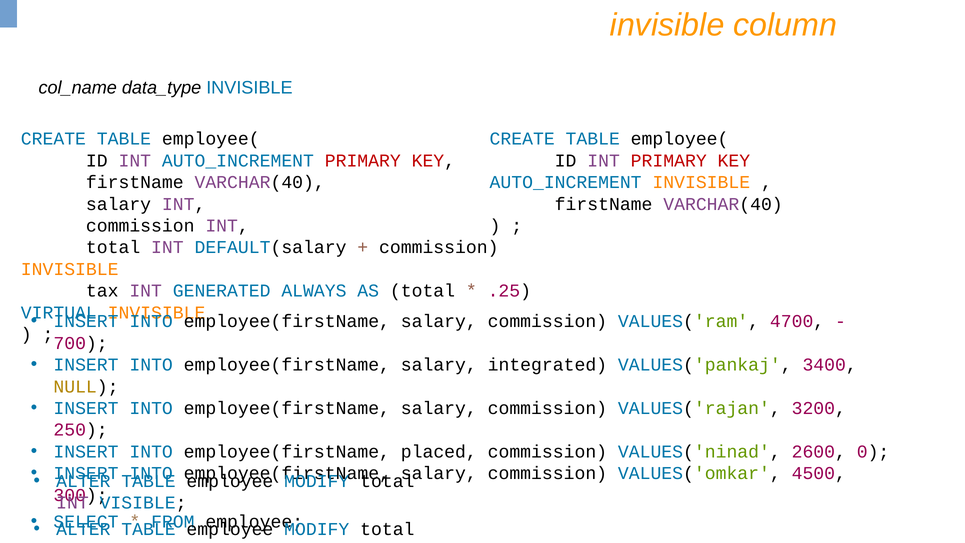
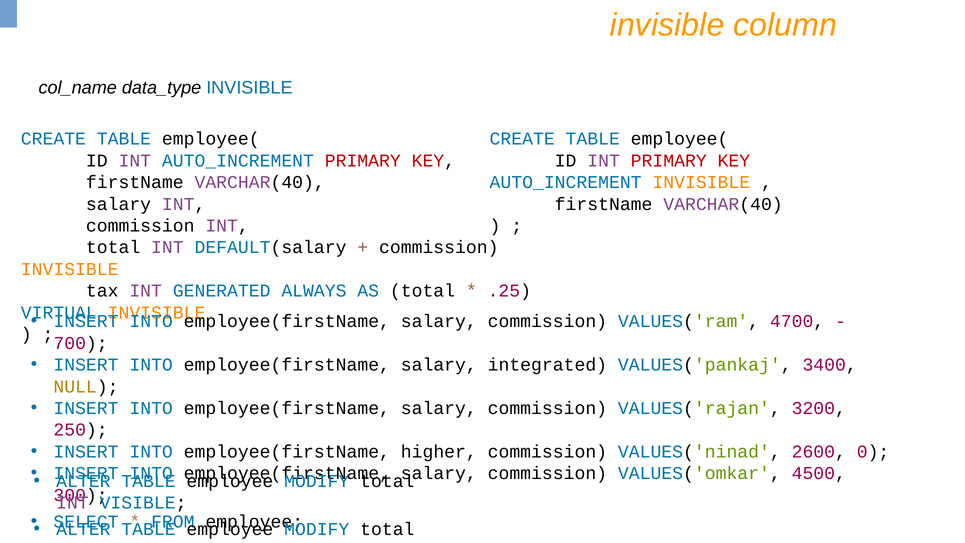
placed: placed -> higher
